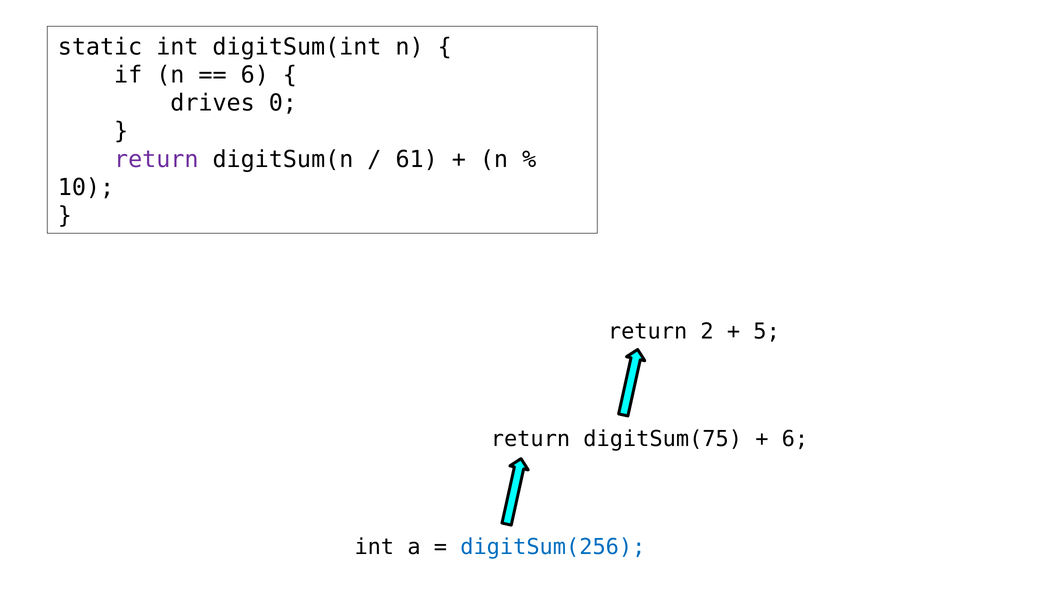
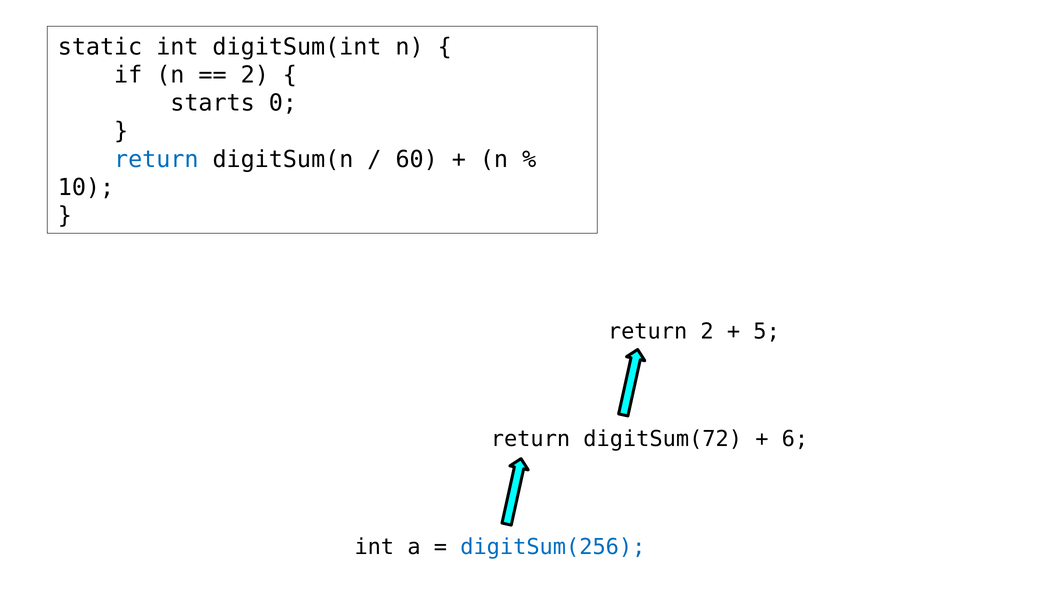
6 at (255, 75): 6 -> 2
drives: drives -> starts
return at (156, 159) colour: purple -> blue
61: 61 -> 60
digitSum(75: digitSum(75 -> digitSum(72
